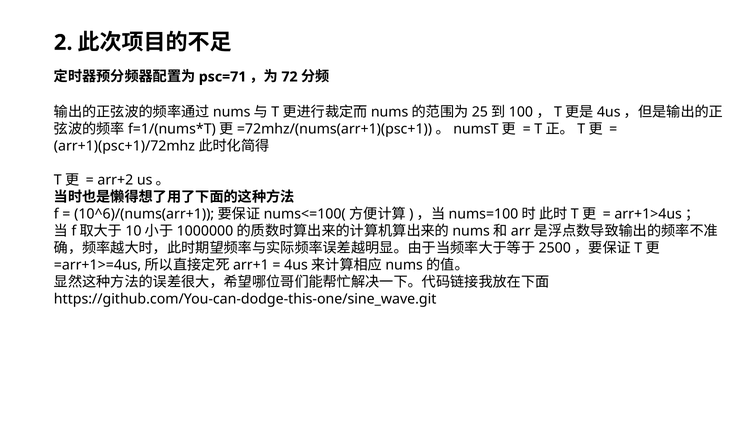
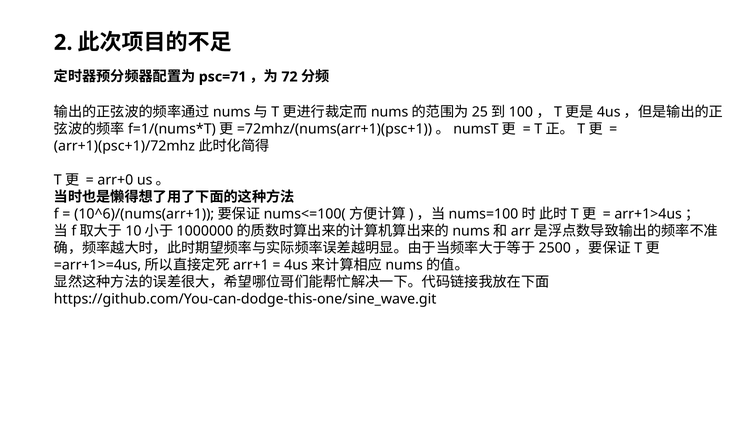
arr+2: arr+2 -> arr+0
